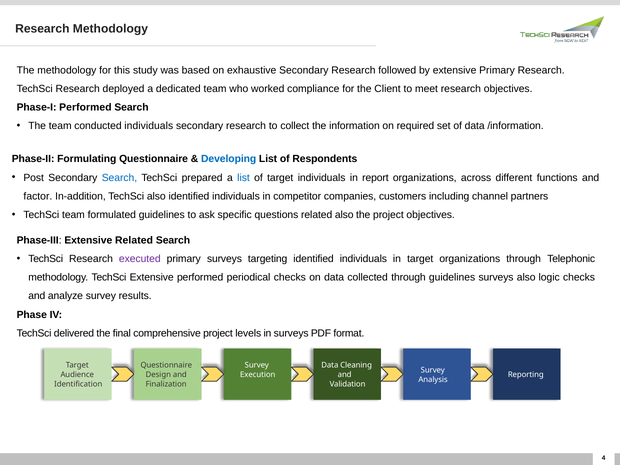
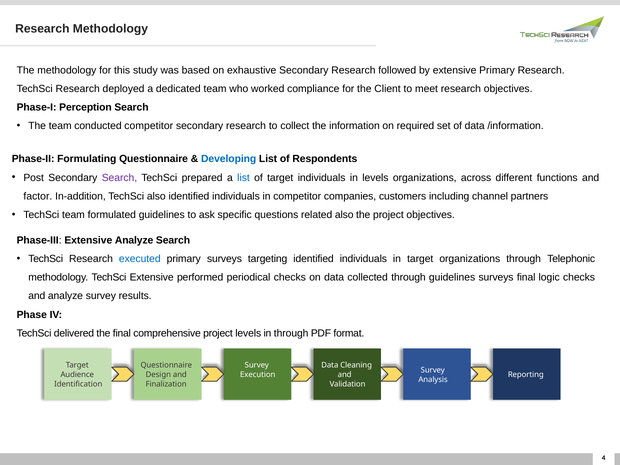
Phase-I Performed: Performed -> Perception
conducted individuals: individuals -> competitor
Search at (119, 178) colour: blue -> purple
in report: report -> levels
Extensive Related: Related -> Analyze
executed colour: purple -> blue
surveys also: also -> final
in surveys: surveys -> through
